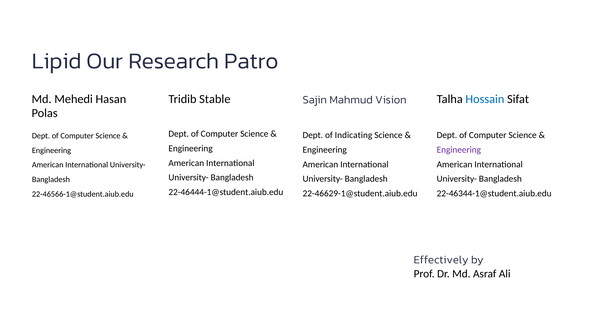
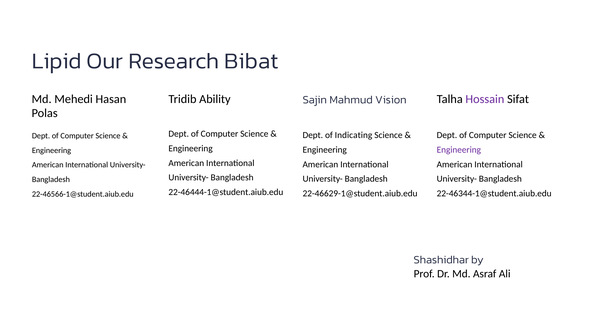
Patro: Patro -> Bibat
Stable: Stable -> Ability
Hossain colour: blue -> purple
Effectively: Effectively -> Shashidhar
